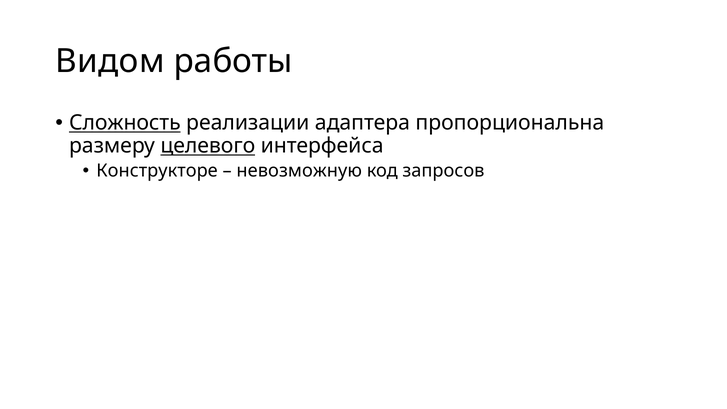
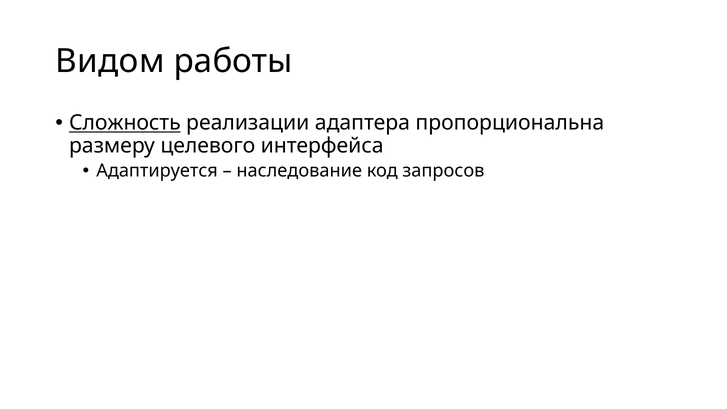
целевого underline: present -> none
Конструкторе: Конструкторе -> Адаптируется
невозможную: невозможную -> наследование
